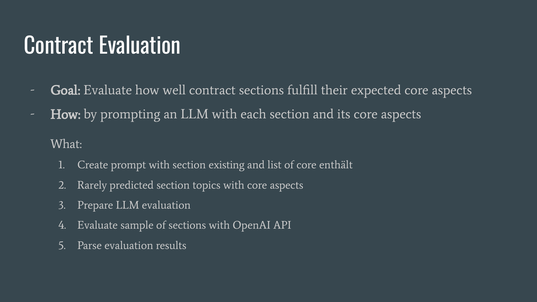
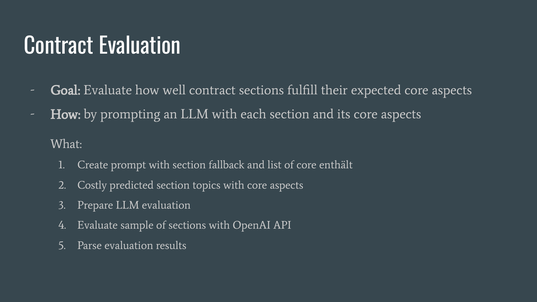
existing: existing -> fallback
Rarely: Rarely -> Costly
